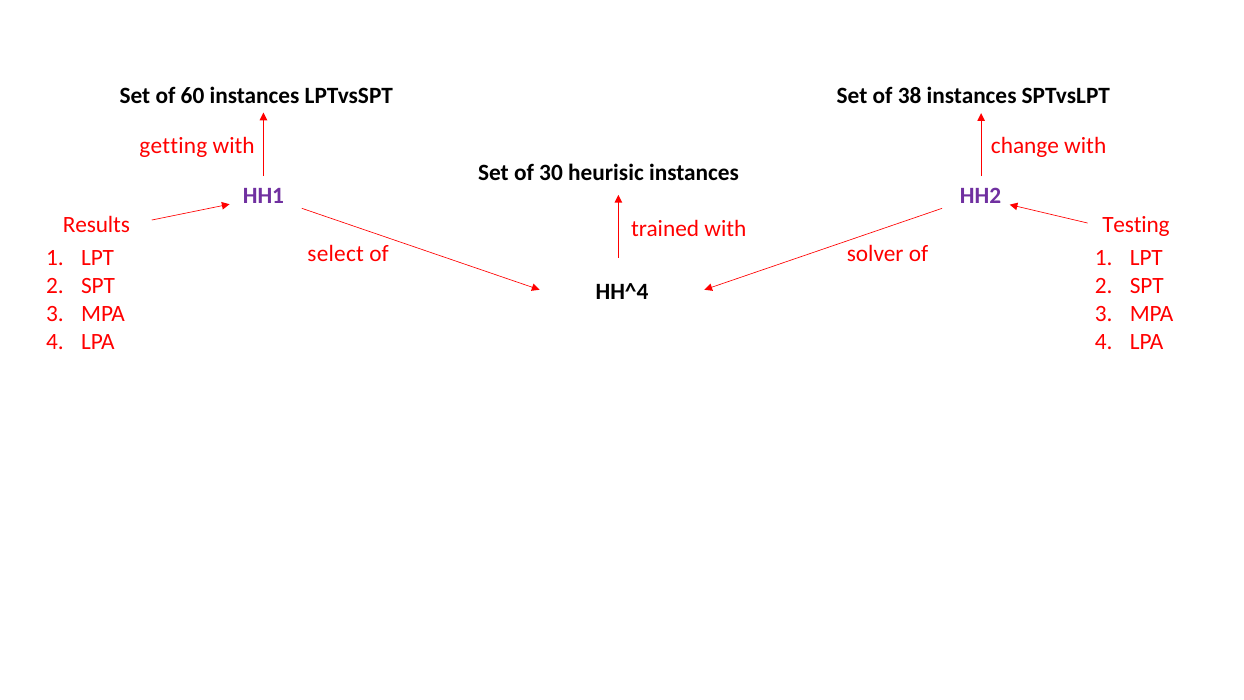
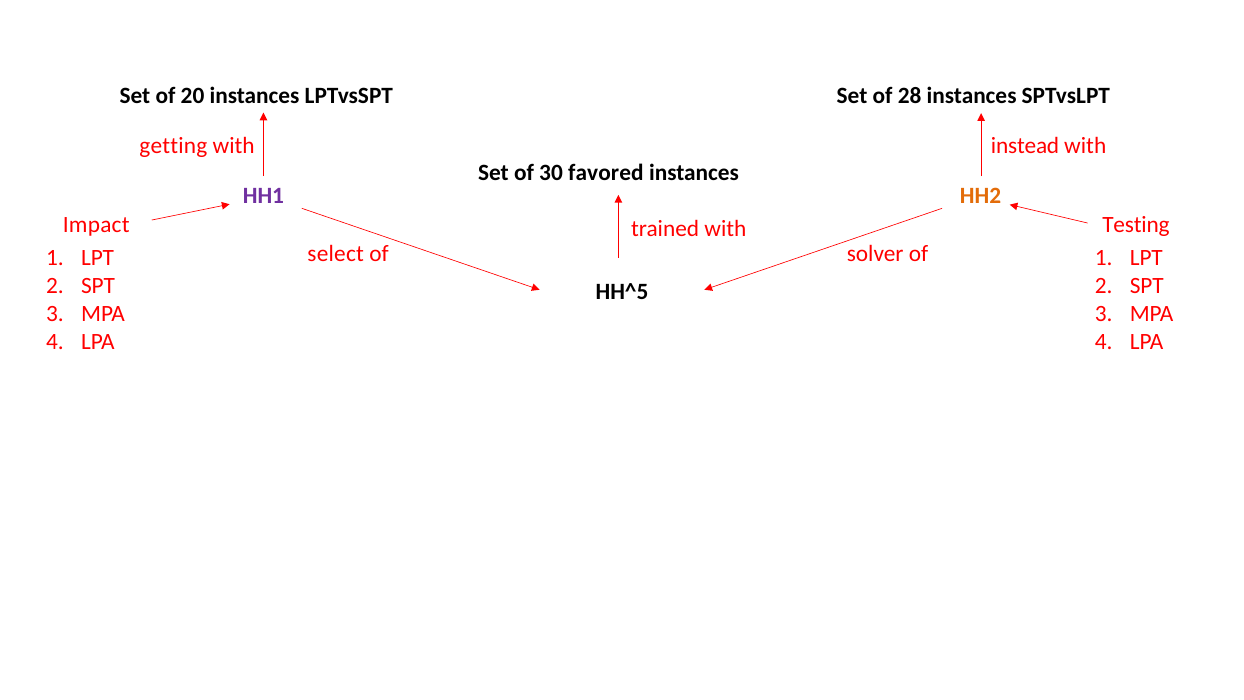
60: 60 -> 20
38: 38 -> 28
change: change -> instead
heurisic: heurisic -> favored
HH2 colour: purple -> orange
Results: Results -> Impact
HH^4: HH^4 -> HH^5
